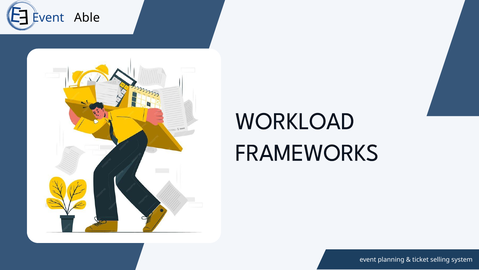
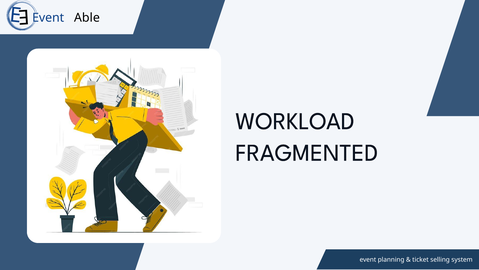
FRAMEWORKS: FRAMEWORKS -> FRAGMENTED
